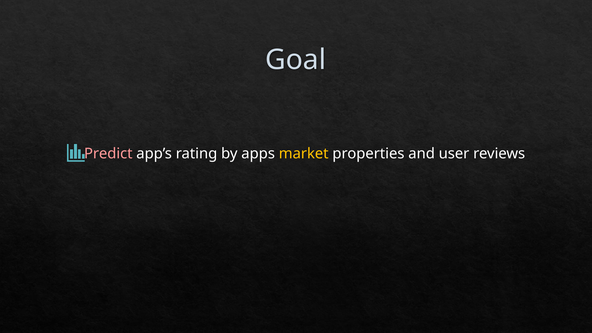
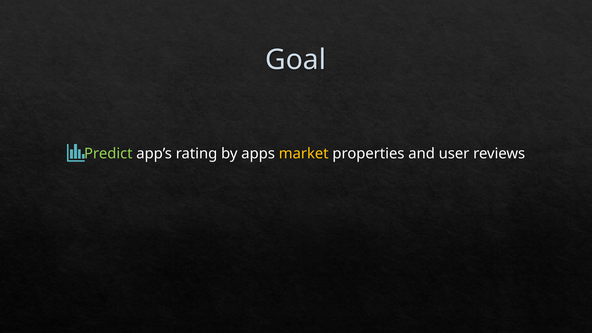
Predict colour: pink -> light green
